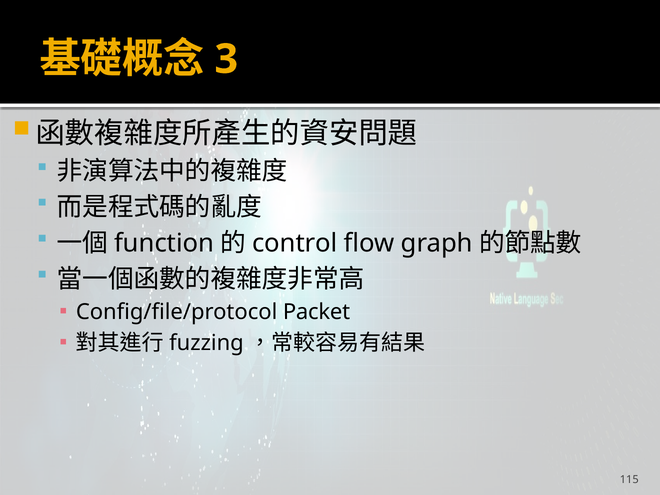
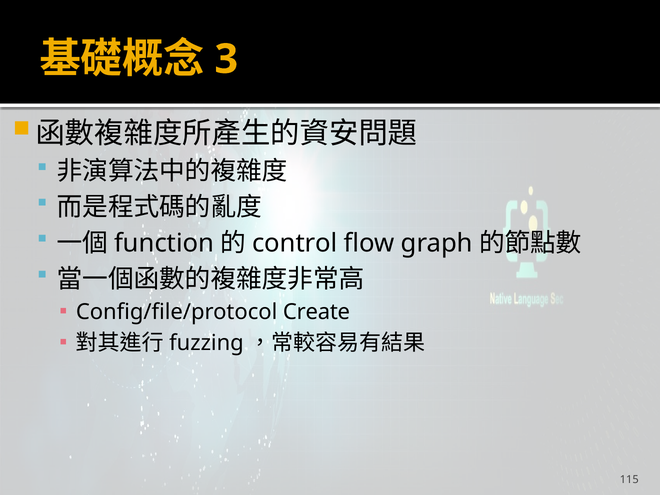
Packet: Packet -> Create
